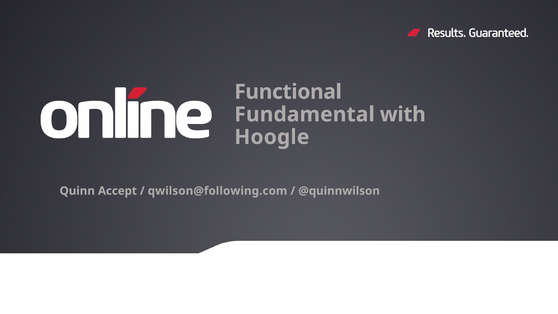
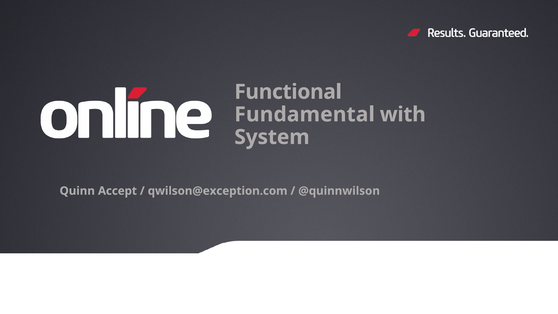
Hoogle: Hoogle -> System
qwilson@following.com: qwilson@following.com -> qwilson@exception.com
